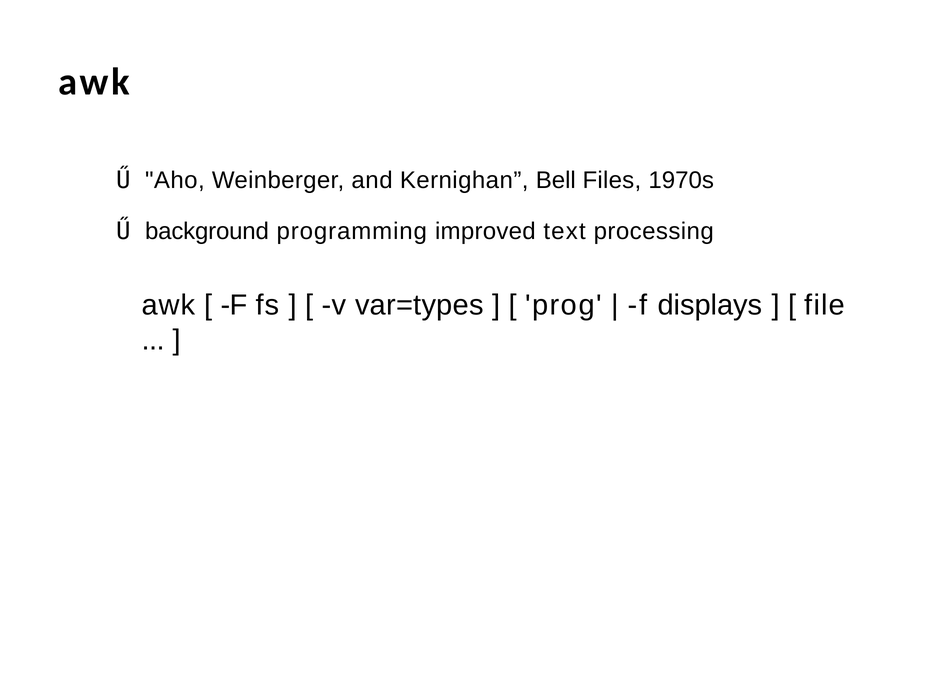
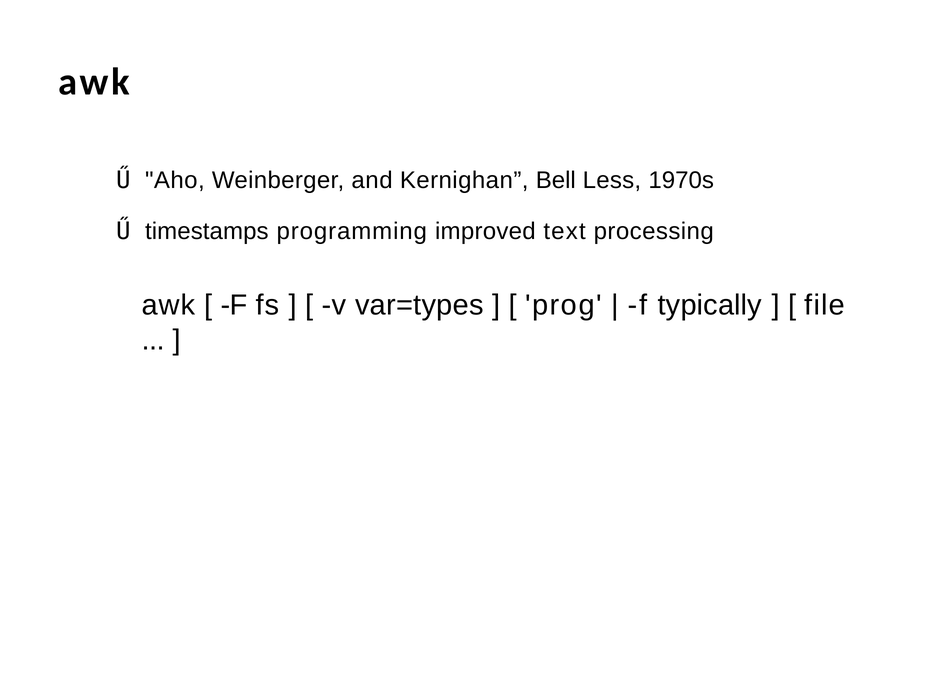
Files: Files -> Less
background: background -> timestamps
displays: displays -> typically
